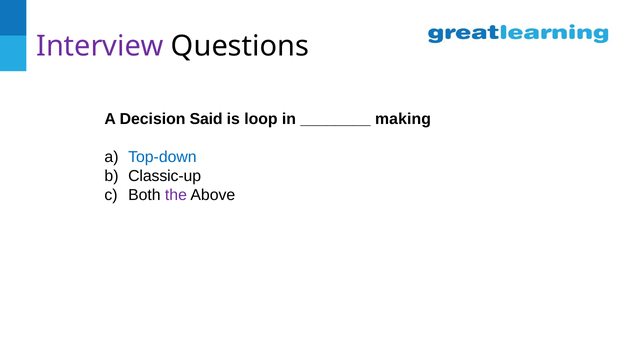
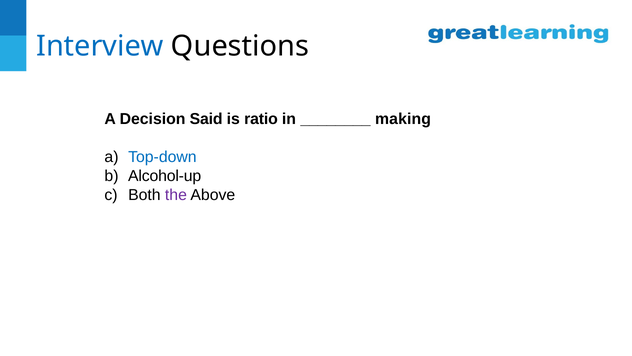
Interview colour: purple -> blue
loop: loop -> ratio
Classic-up: Classic-up -> Alcohol-up
